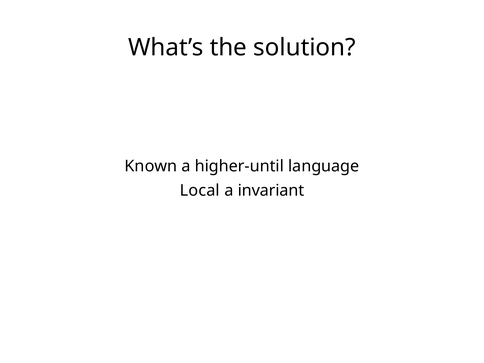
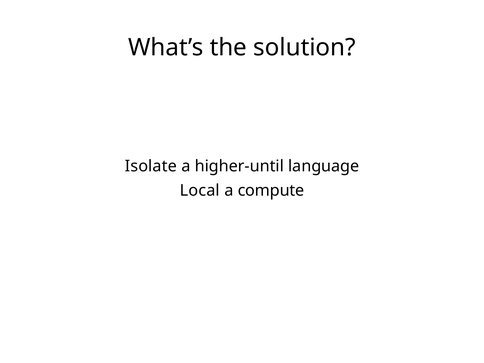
Known: Known -> Isolate
invariant: invariant -> compute
